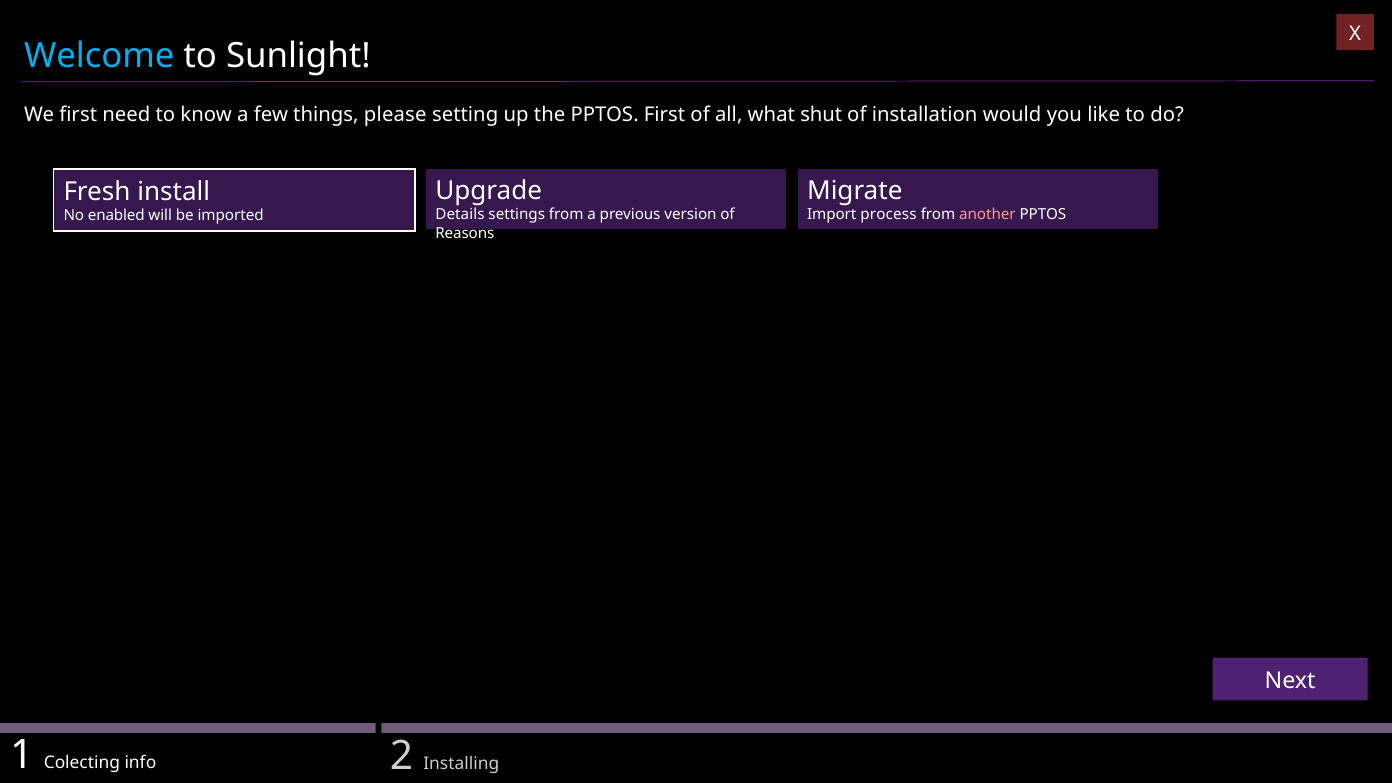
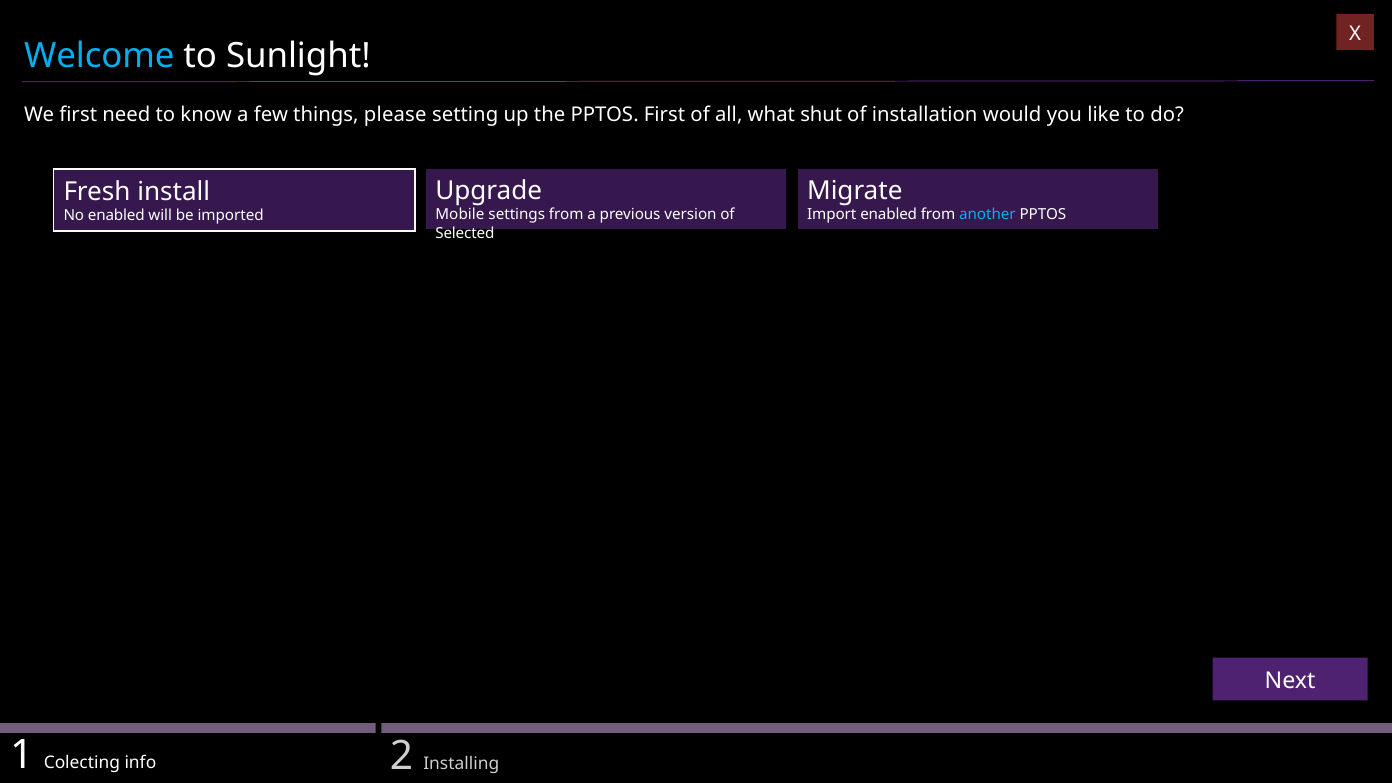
Details: Details -> Mobile
Import process: process -> enabled
another colour: pink -> light blue
Reasons: Reasons -> Selected
